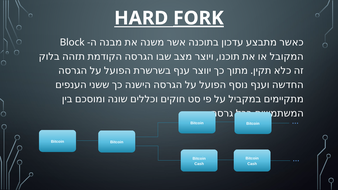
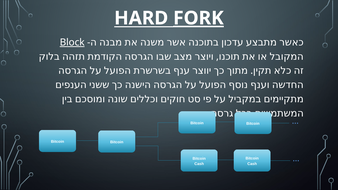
Block underline: none -> present
